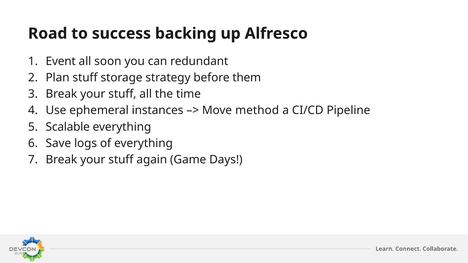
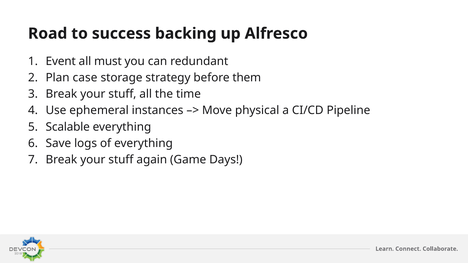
soon: soon -> must
Plan stuff: stuff -> case
method: method -> physical
